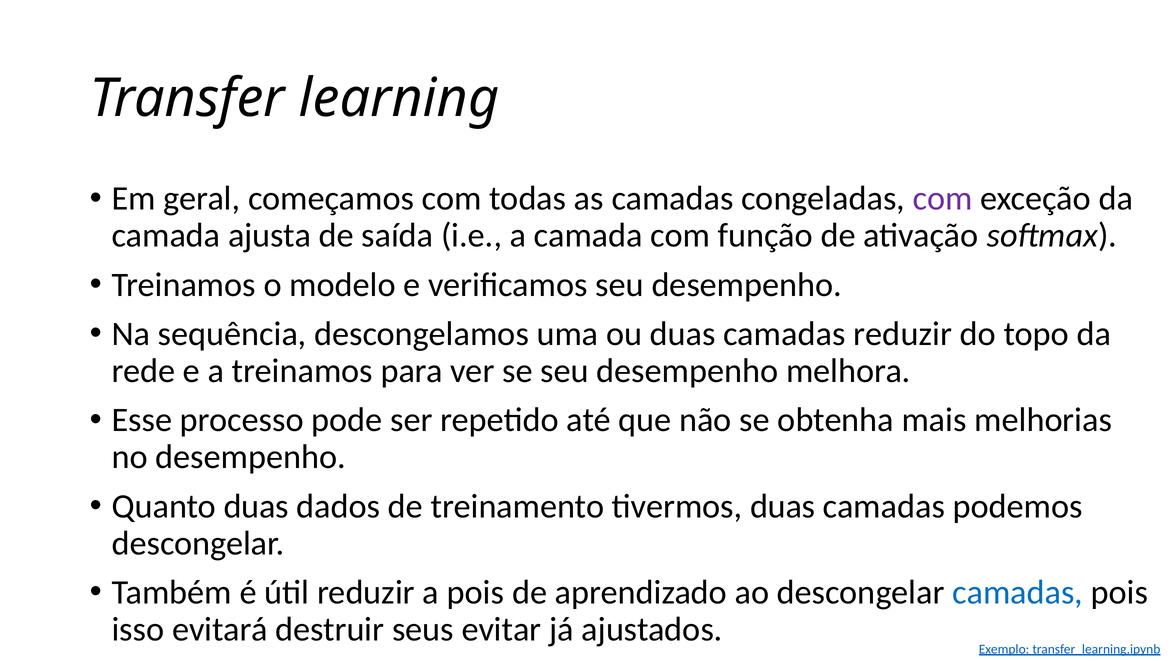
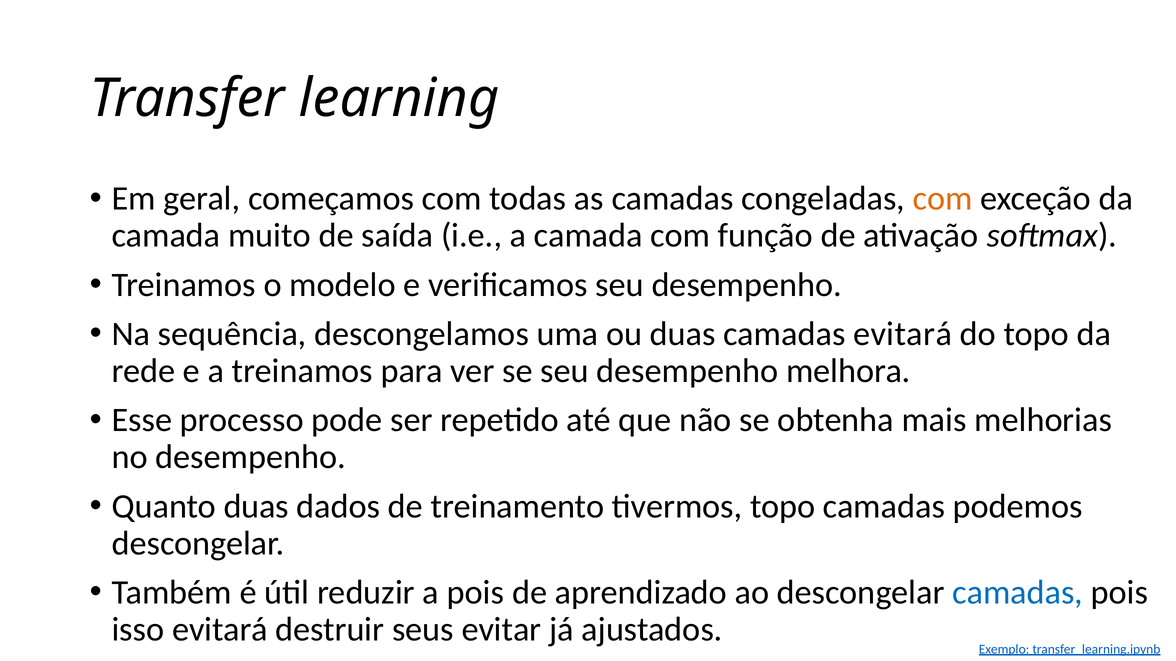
com at (943, 199) colour: purple -> orange
ajusta: ajusta -> muito
camadas reduzir: reduzir -> evitará
tivermos duas: duas -> topo
